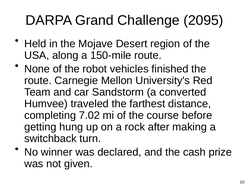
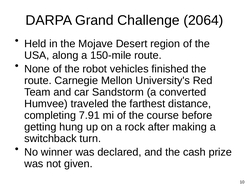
2095: 2095 -> 2064
7.02: 7.02 -> 7.91
